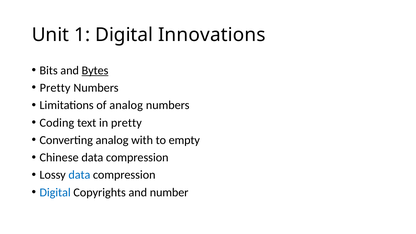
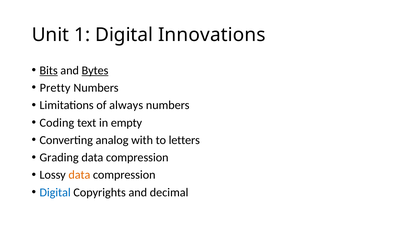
Bits underline: none -> present
of analog: analog -> always
in pretty: pretty -> empty
empty: empty -> letters
Chinese: Chinese -> Grading
data at (79, 175) colour: blue -> orange
number: number -> decimal
